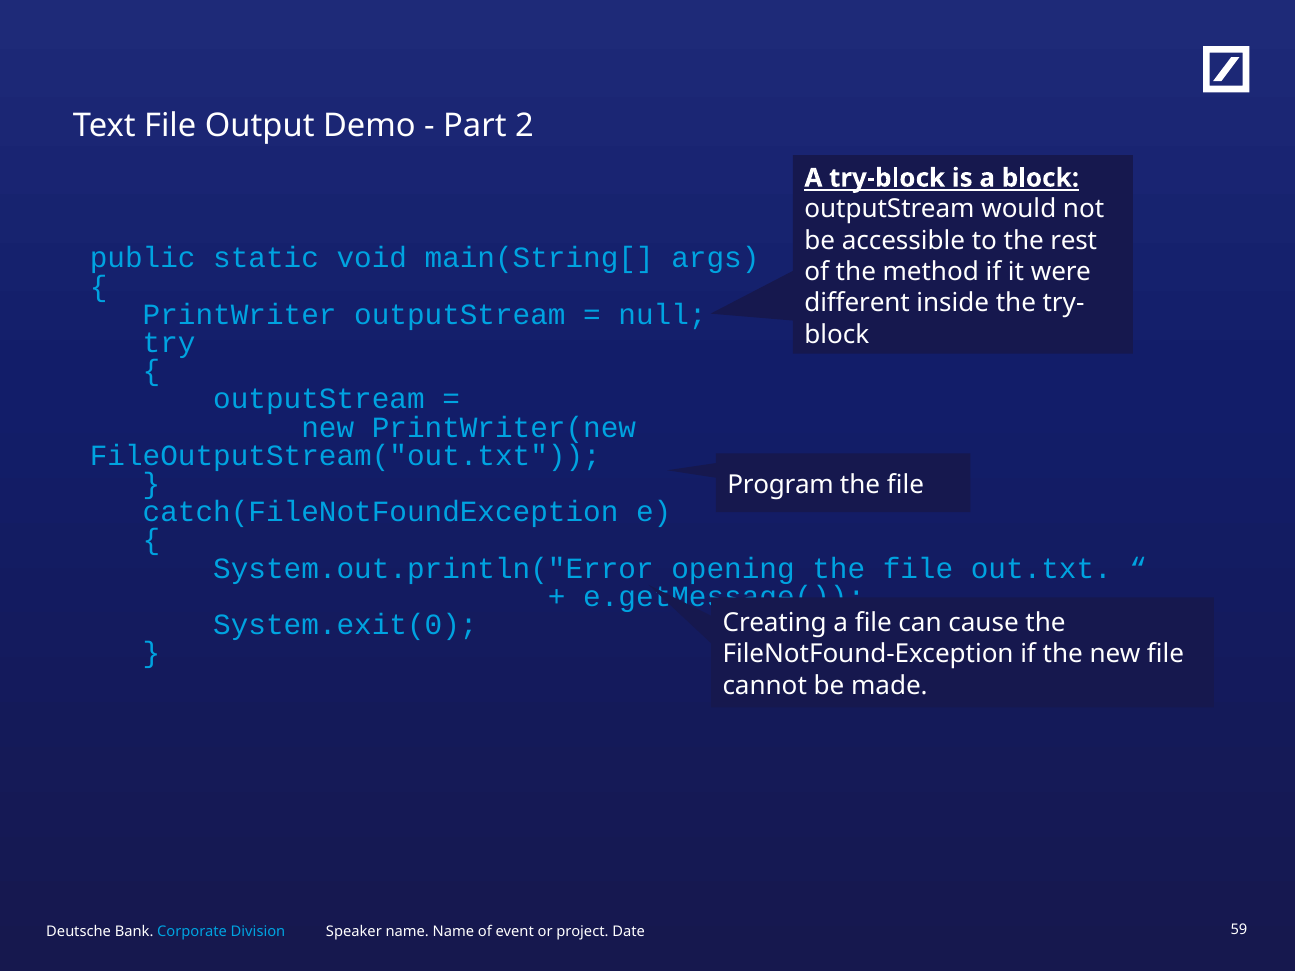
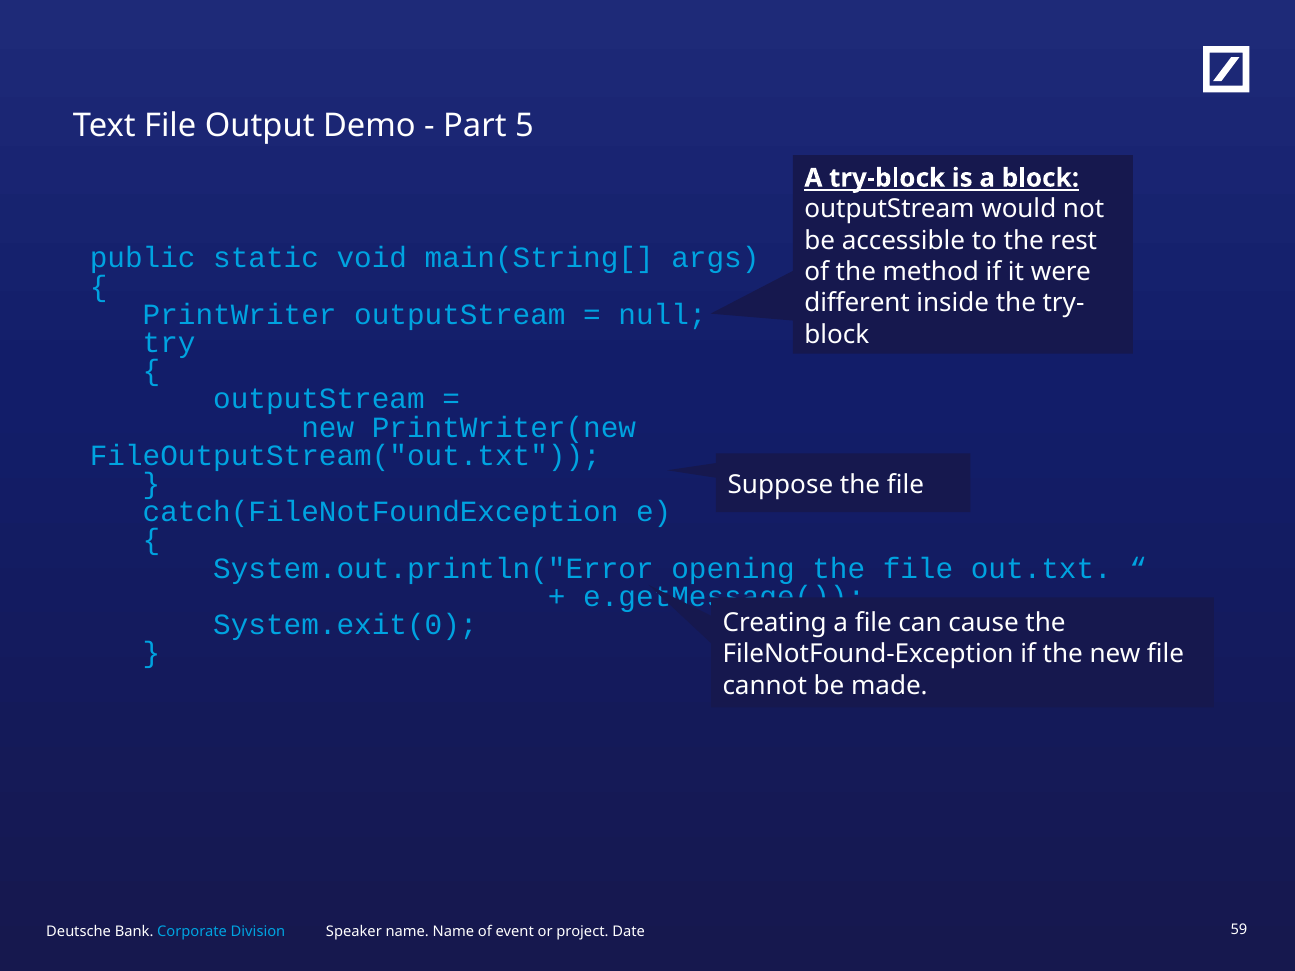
2: 2 -> 5
Program: Program -> Suppose
